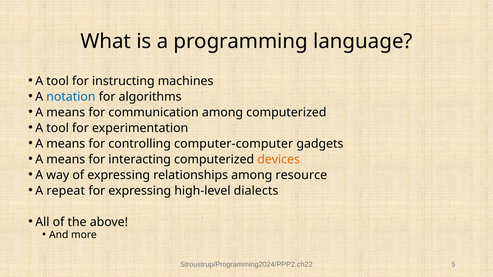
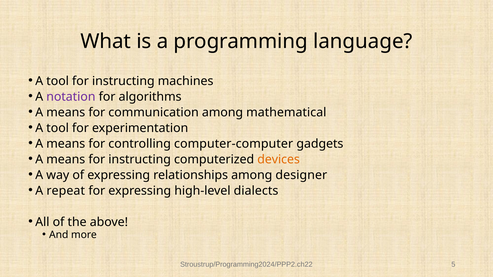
notation colour: blue -> purple
among computerized: computerized -> mathematical
means for interacting: interacting -> instructing
resource: resource -> designer
